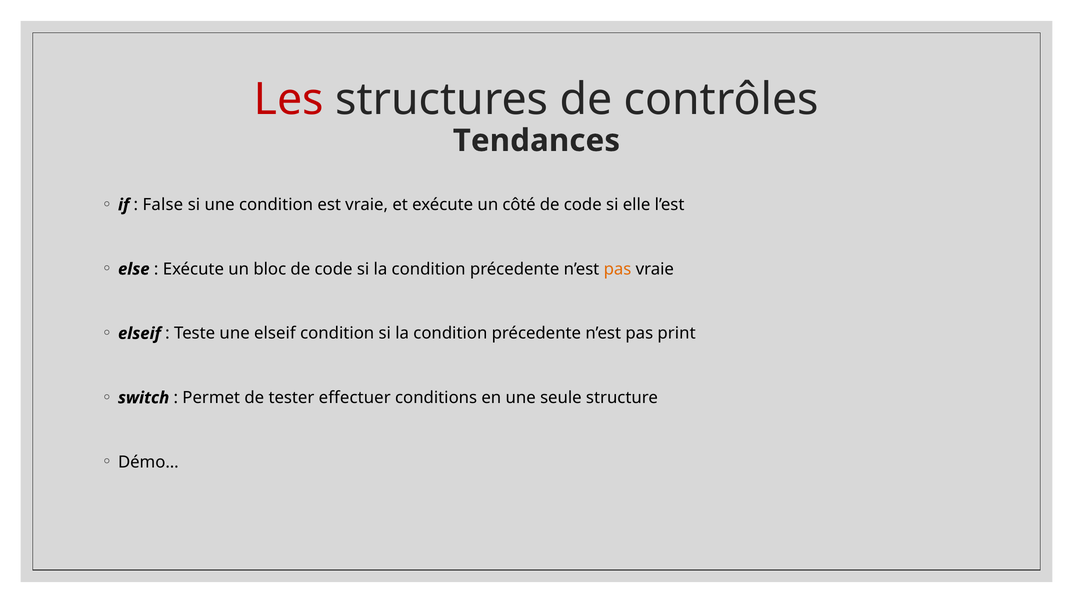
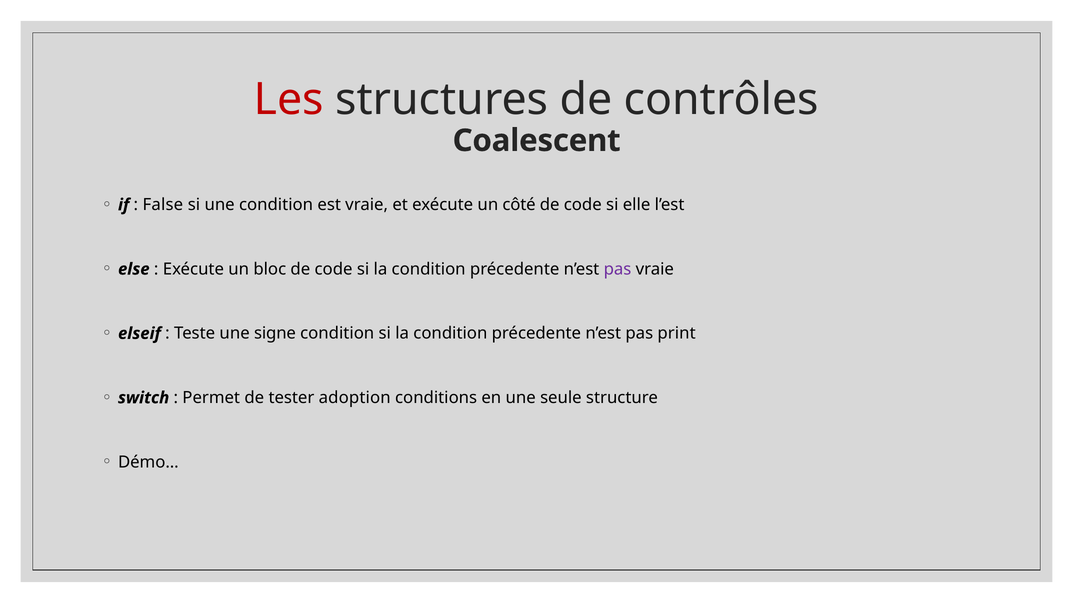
Tendances: Tendances -> Coalescent
pas at (618, 269) colour: orange -> purple
une elseif: elseif -> signe
effectuer: effectuer -> adoption
